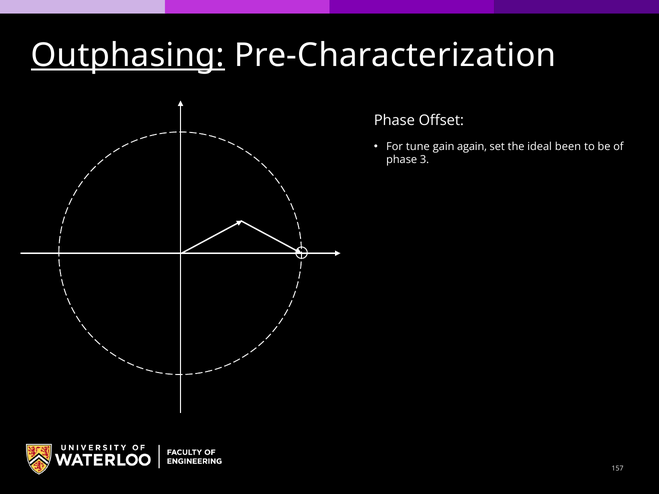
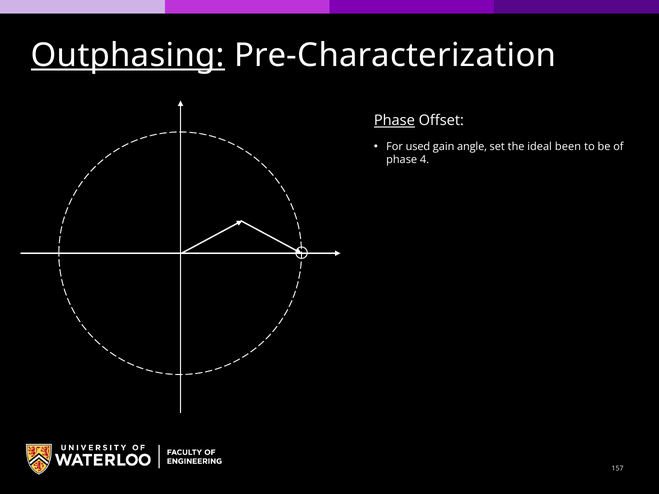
Phase at (394, 121) underline: none -> present
tune: tune -> used
again: again -> angle
3: 3 -> 4
